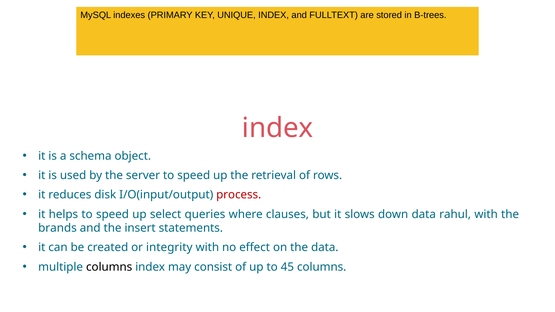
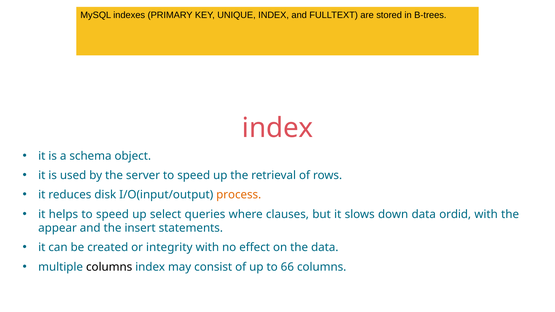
process colour: red -> orange
rahul: rahul -> ordid
brands: brands -> appear
45: 45 -> 66
